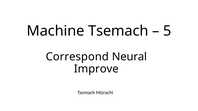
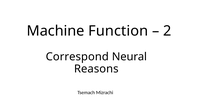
Machine Tsemach: Tsemach -> Function
5: 5 -> 2
Improve: Improve -> Reasons
